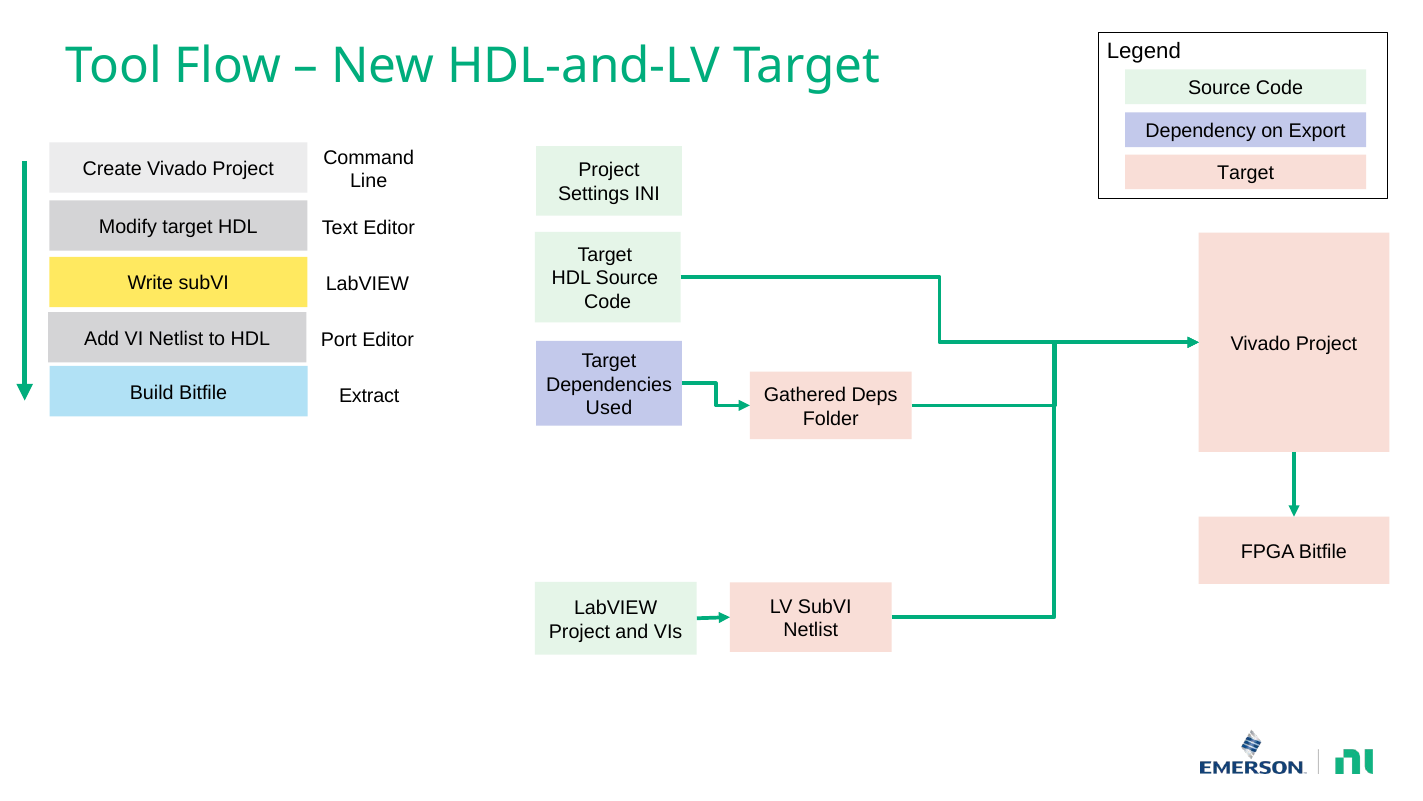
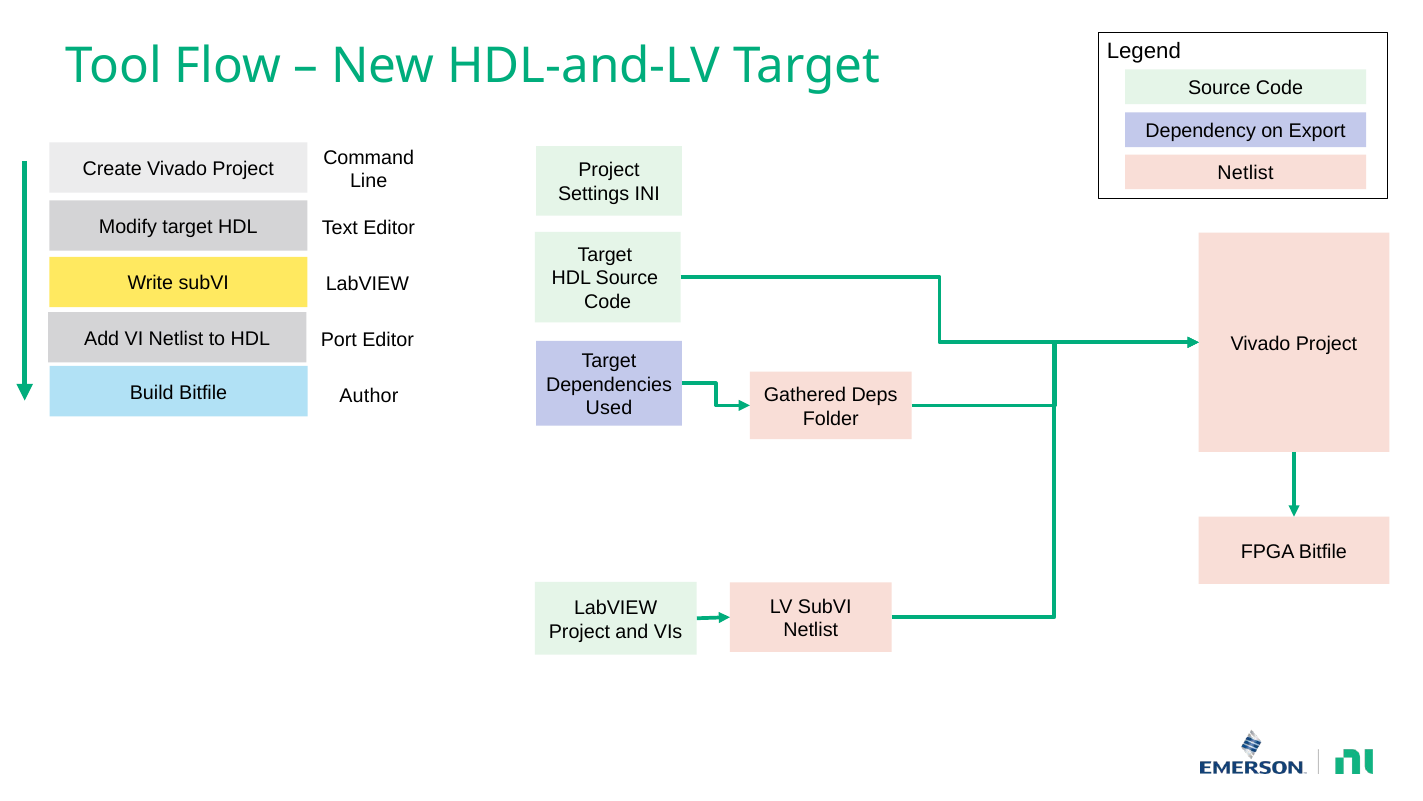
Target at (1246, 173): Target -> Netlist
Extract: Extract -> Author
